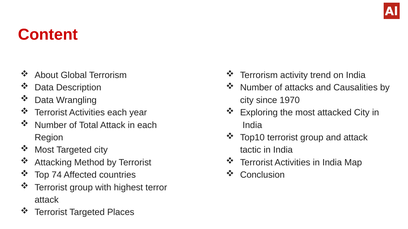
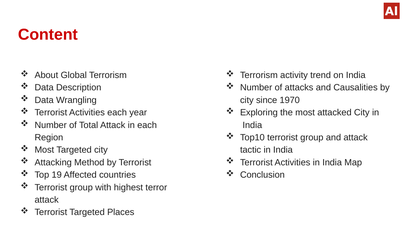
74: 74 -> 19
